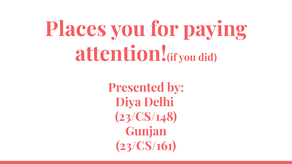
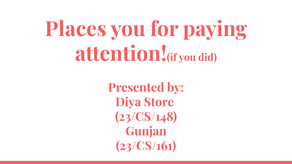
Delhi: Delhi -> Store
